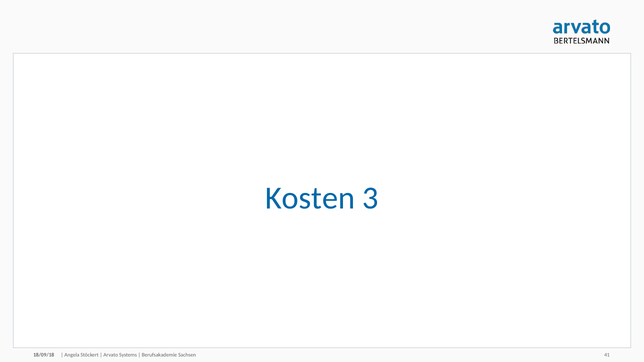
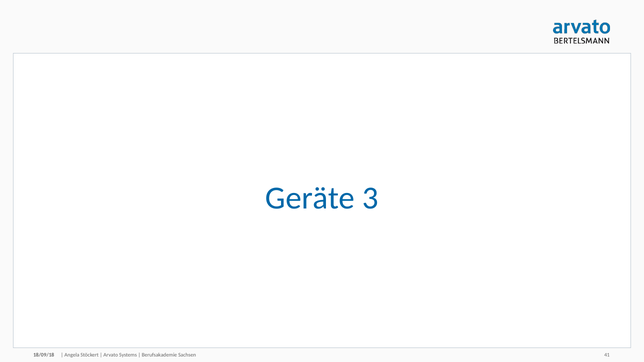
Kosten: Kosten -> Geräte
